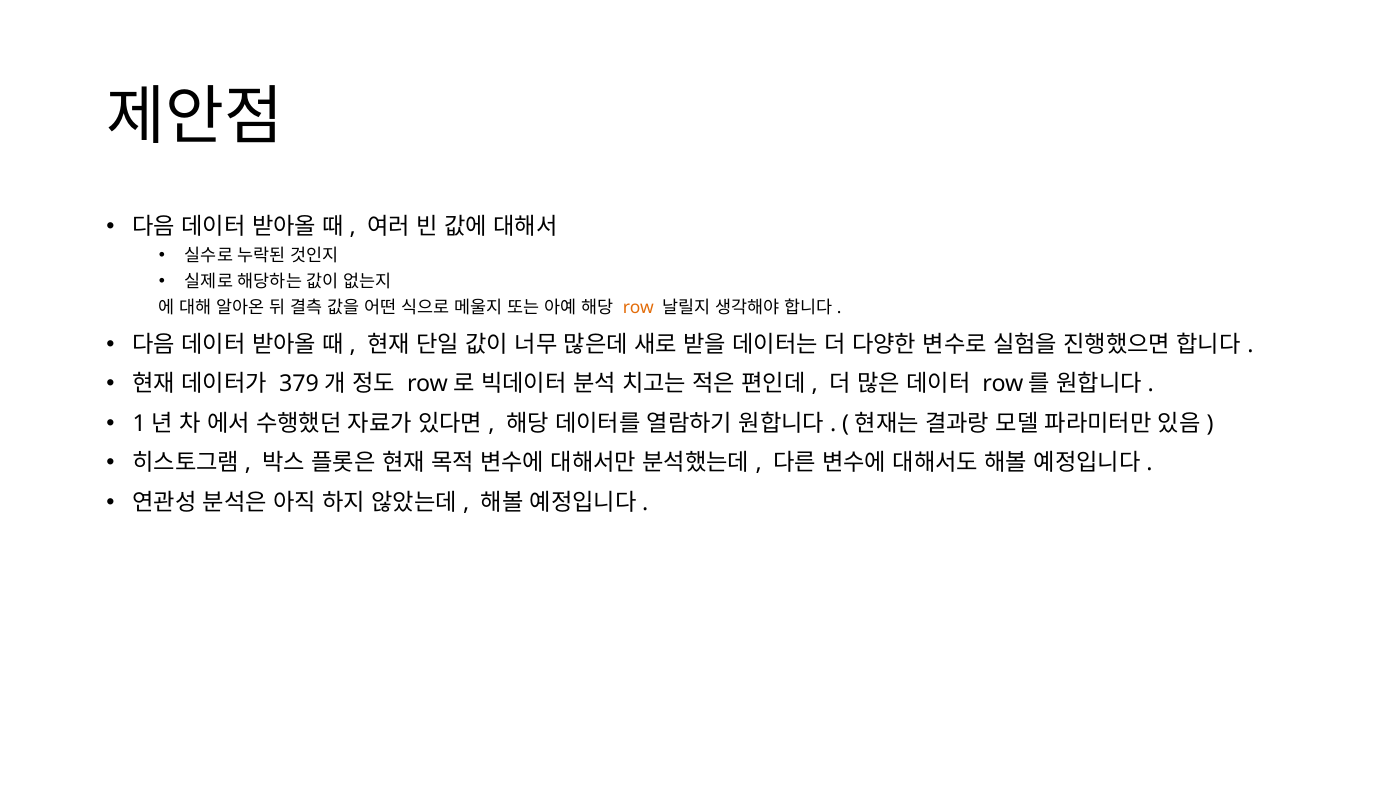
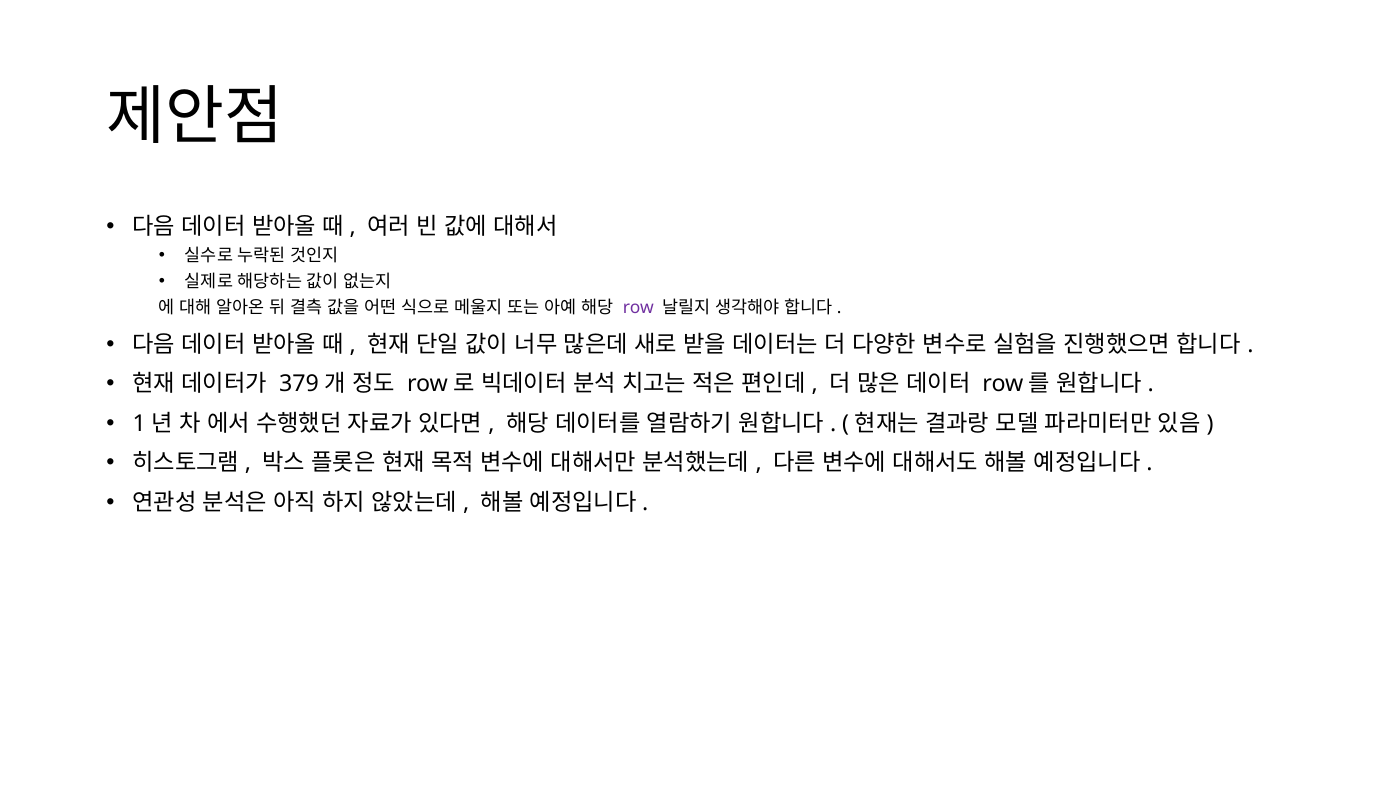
row colour: orange -> purple
